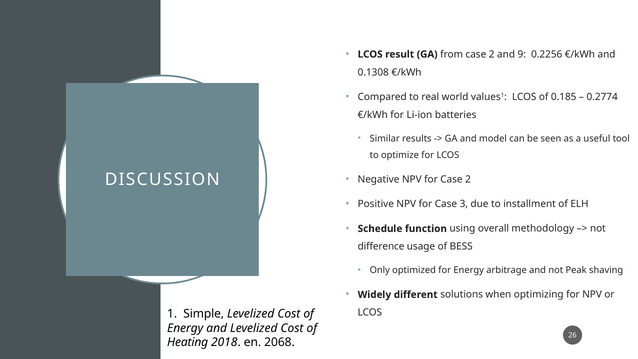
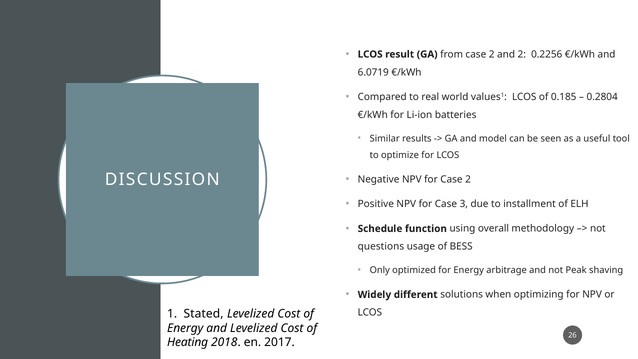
and 9: 9 -> 2
0.1308: 0.1308 -> 6.0719
0.2774: 0.2774 -> 0.2804
difference: difference -> questions
Simple: Simple -> Stated
2068: 2068 -> 2017
